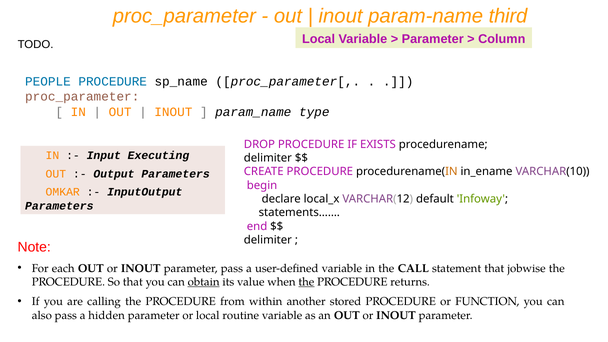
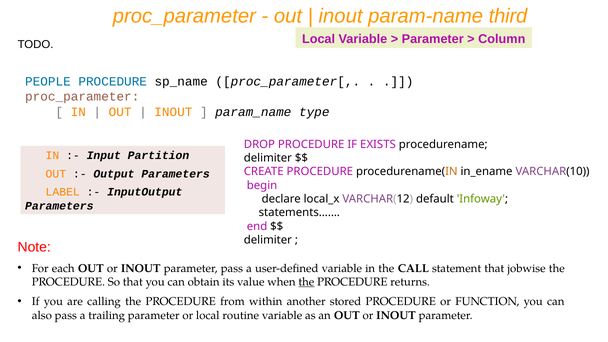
Executing: Executing -> Partition
OMKAR: OMKAR -> LABEL
obtain underline: present -> none
hidden: hidden -> trailing
